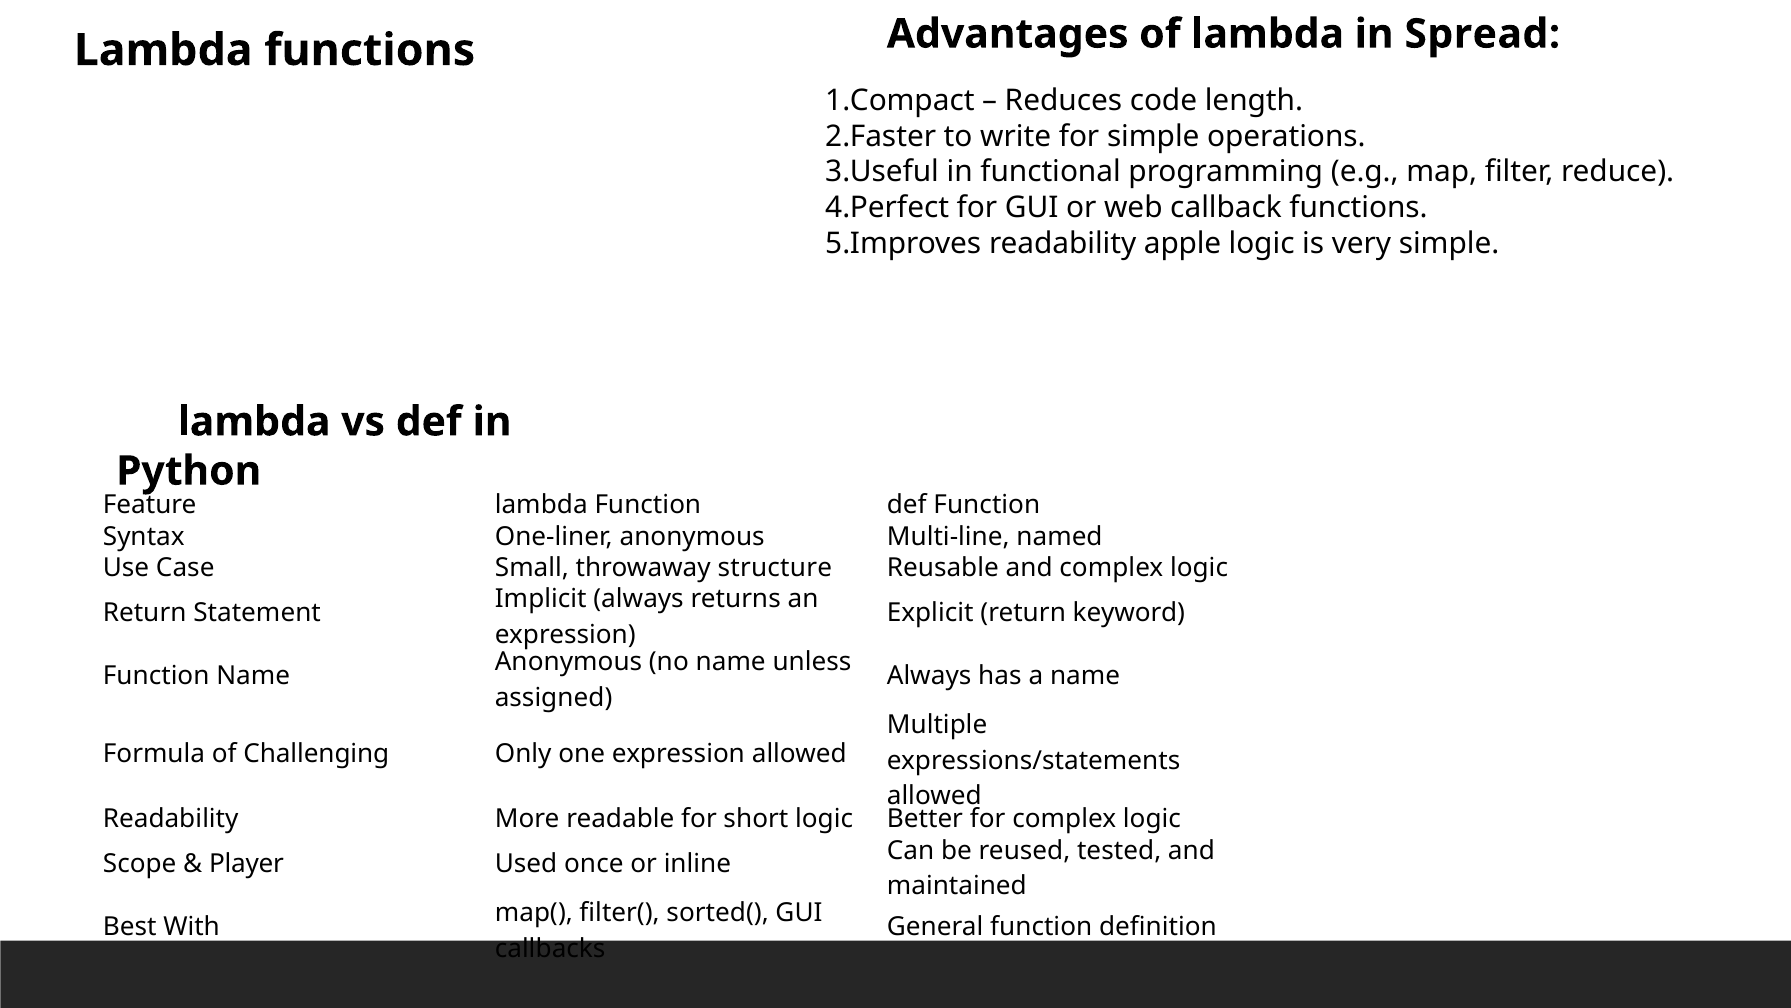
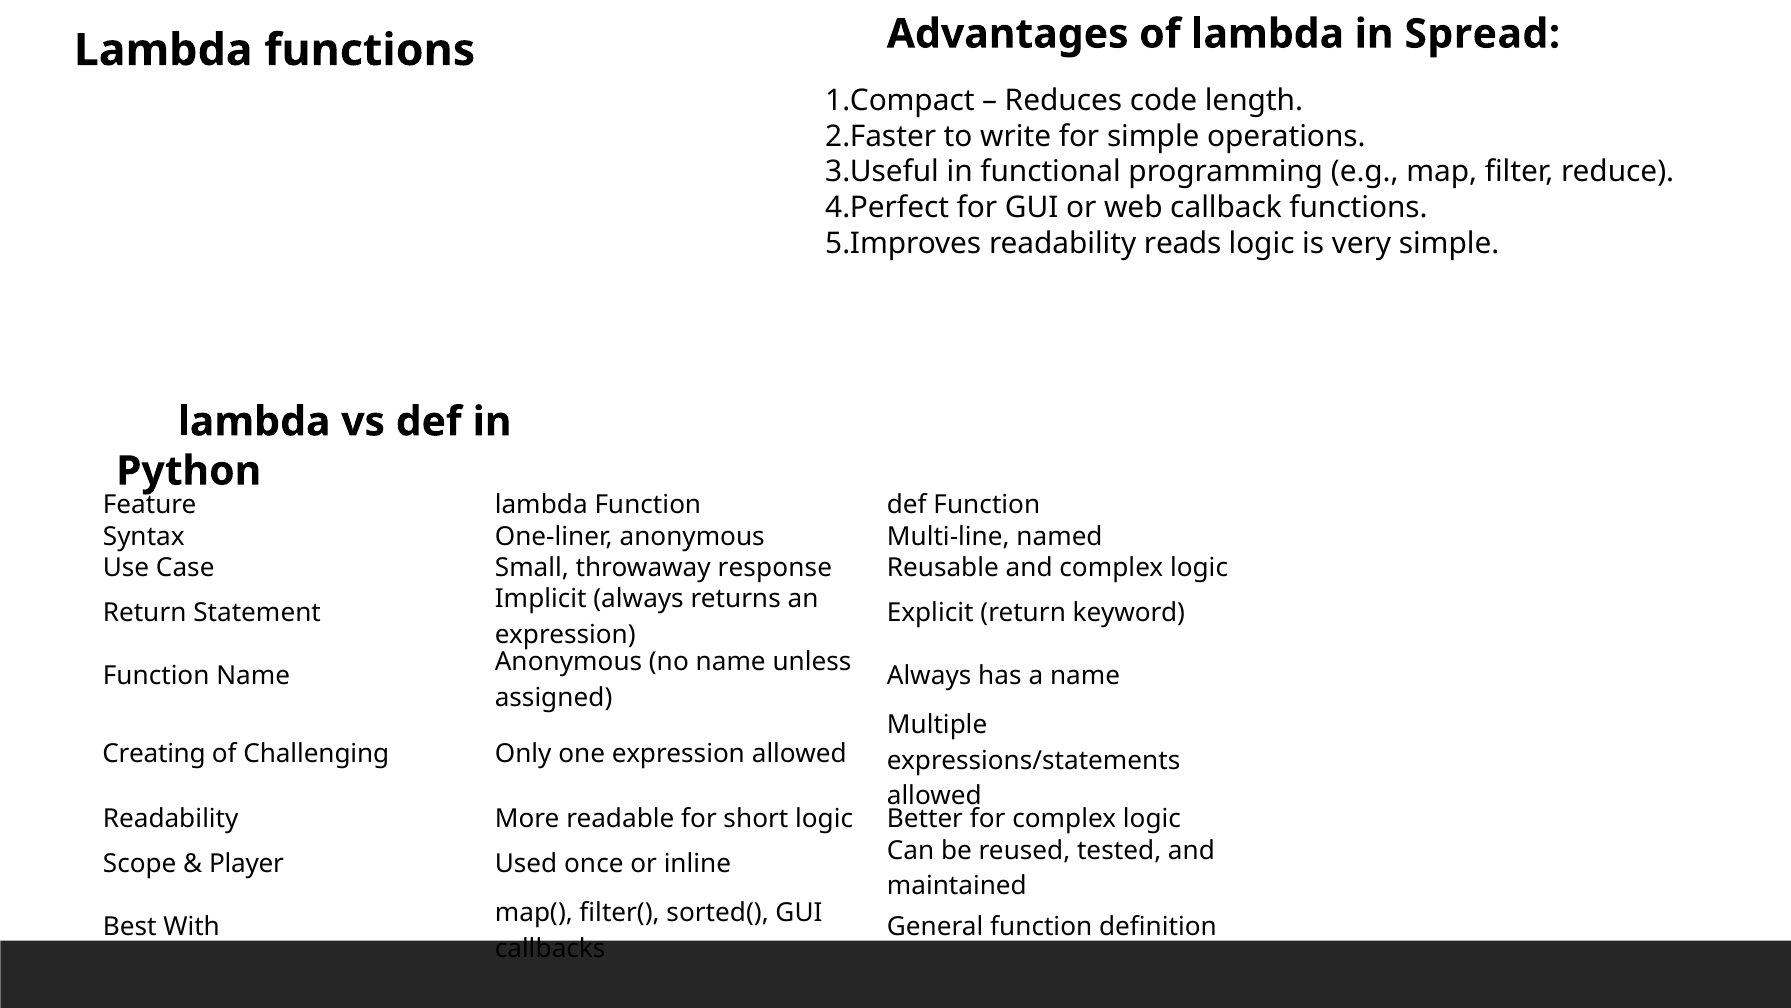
apple: apple -> reads
structure: structure -> response
Formula: Formula -> Creating
